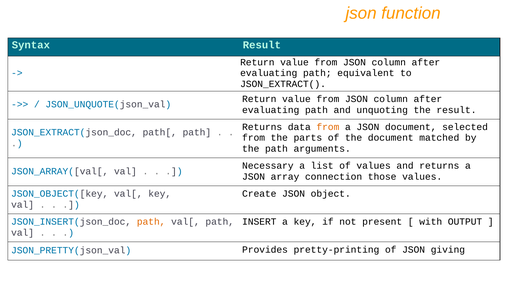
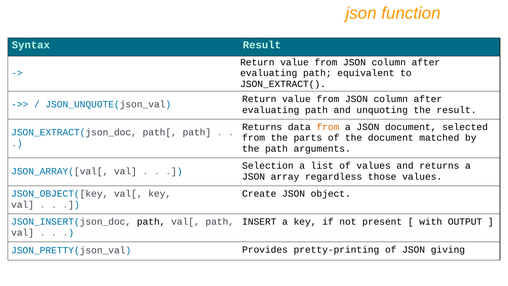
Necessary: Necessary -> Selection
connection: connection -> regardless
path at (151, 222) colour: orange -> black
